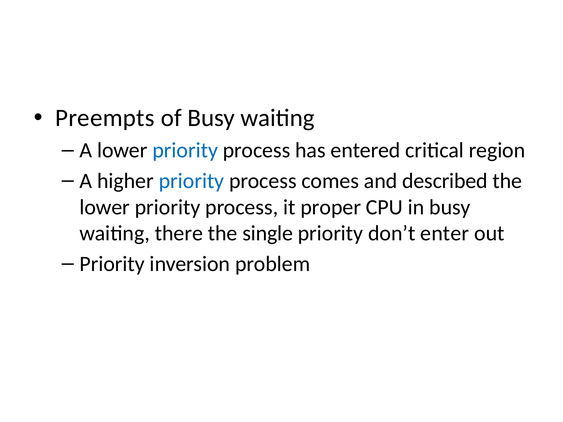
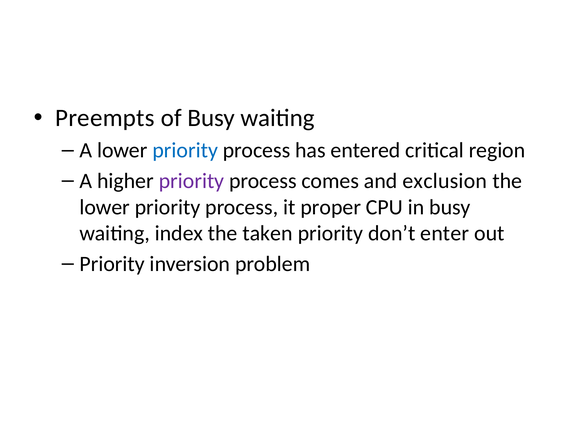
priority at (191, 181) colour: blue -> purple
described: described -> exclusion
there: there -> index
single: single -> taken
